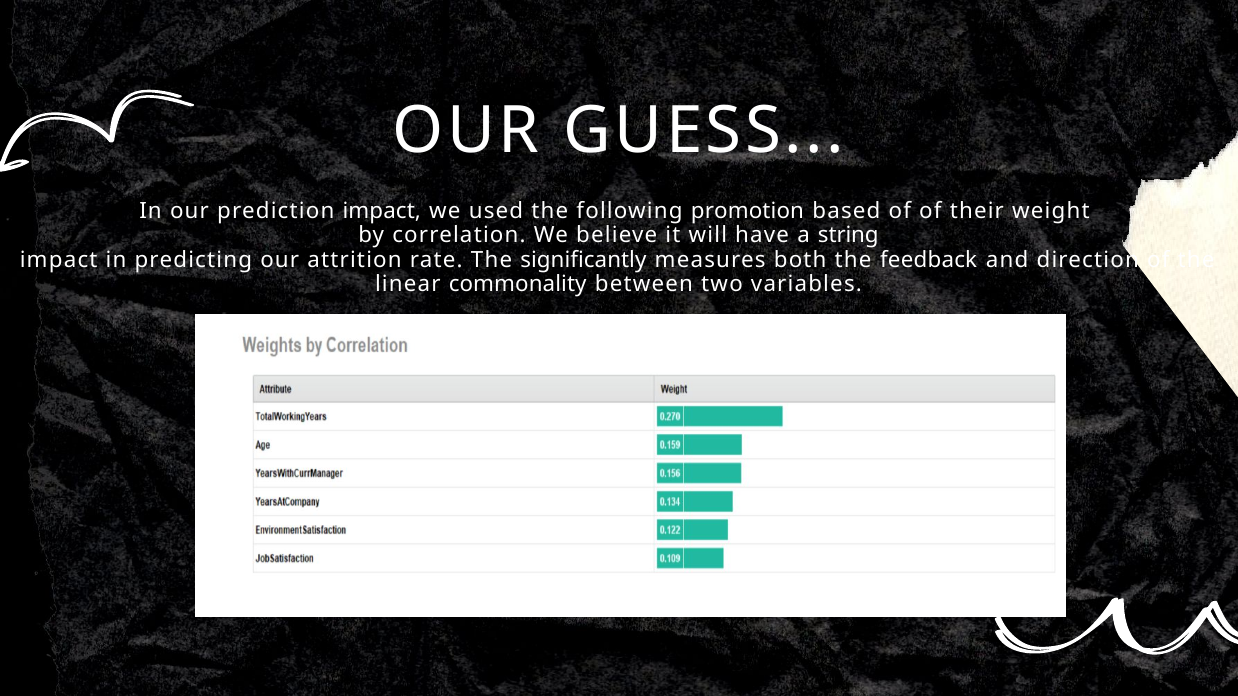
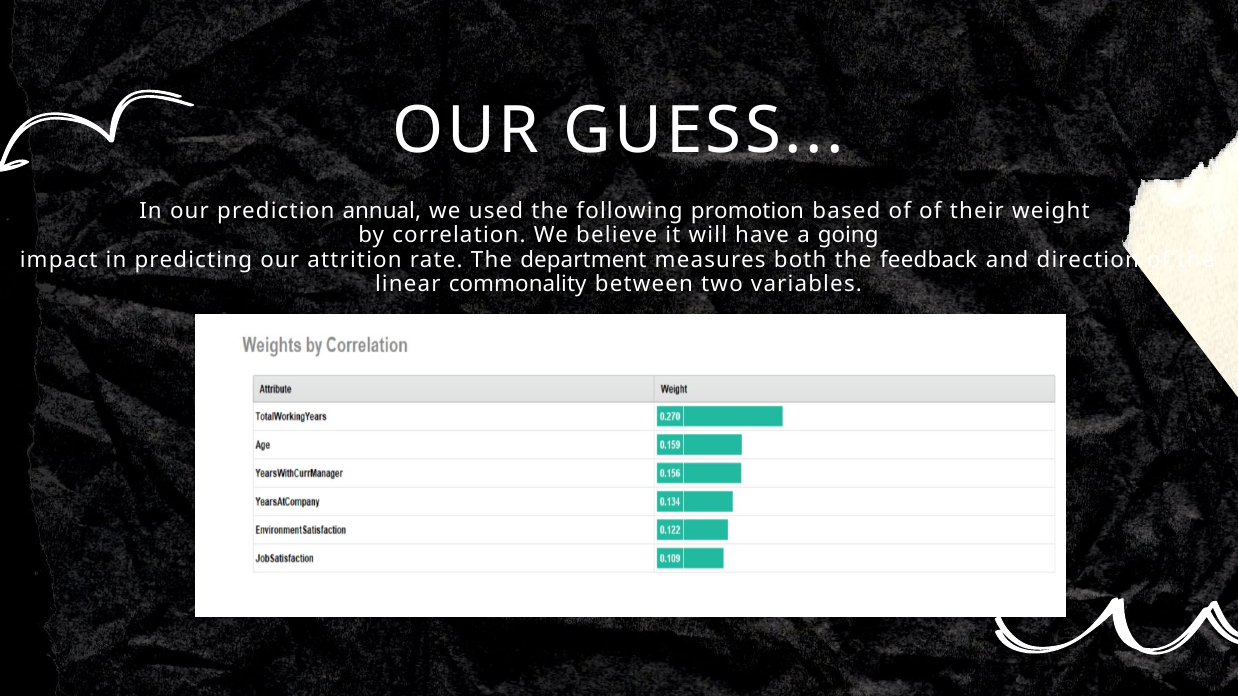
prediction impact: impact -> annual
string: string -> going
significantly: significantly -> department
